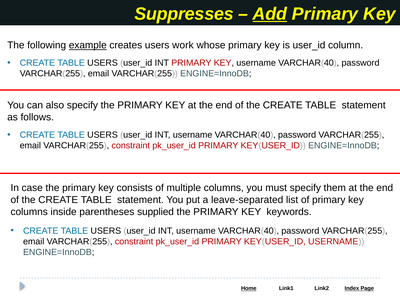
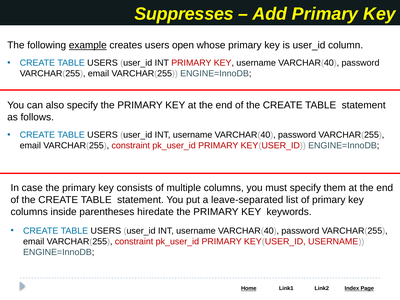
Add underline: present -> none
work: work -> open
supplied: supplied -> hiredate
